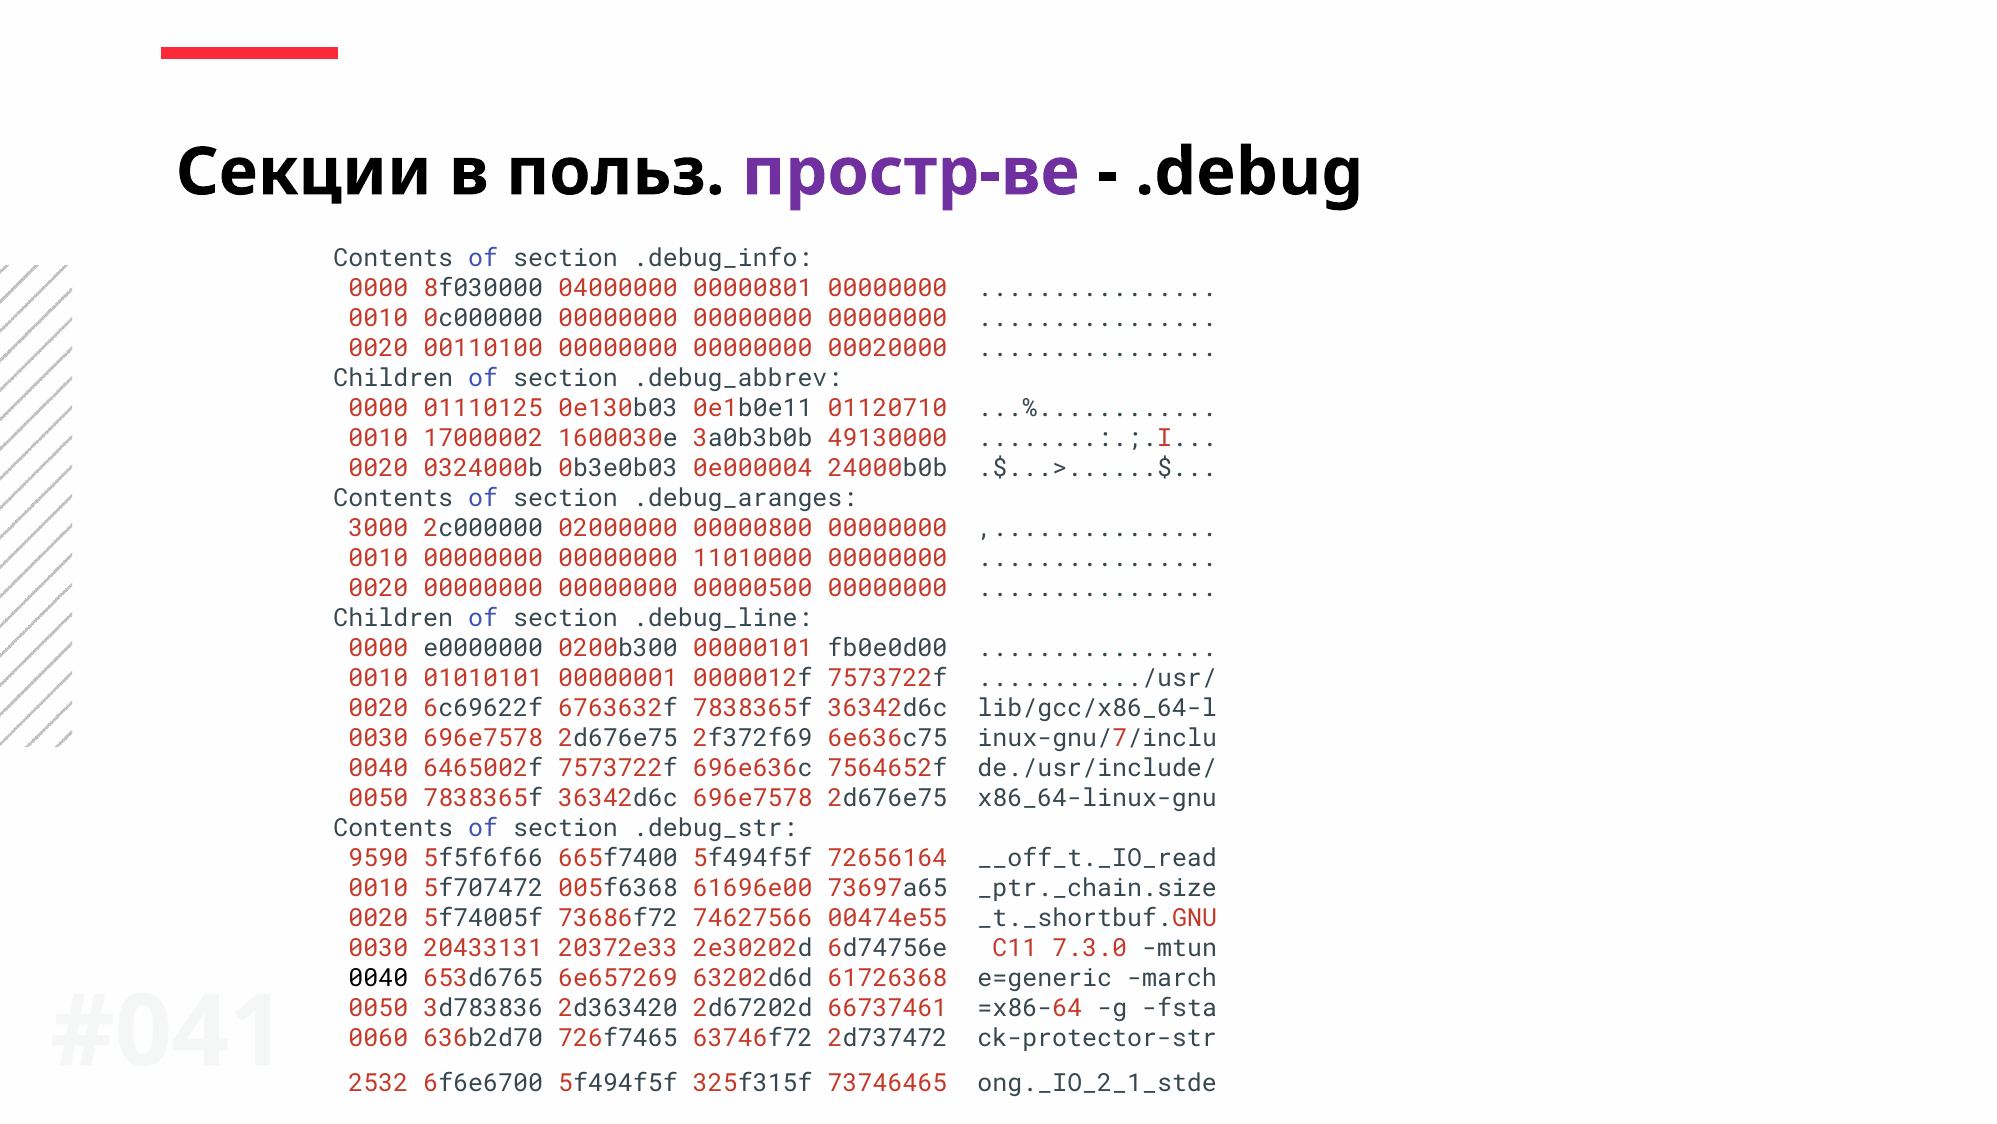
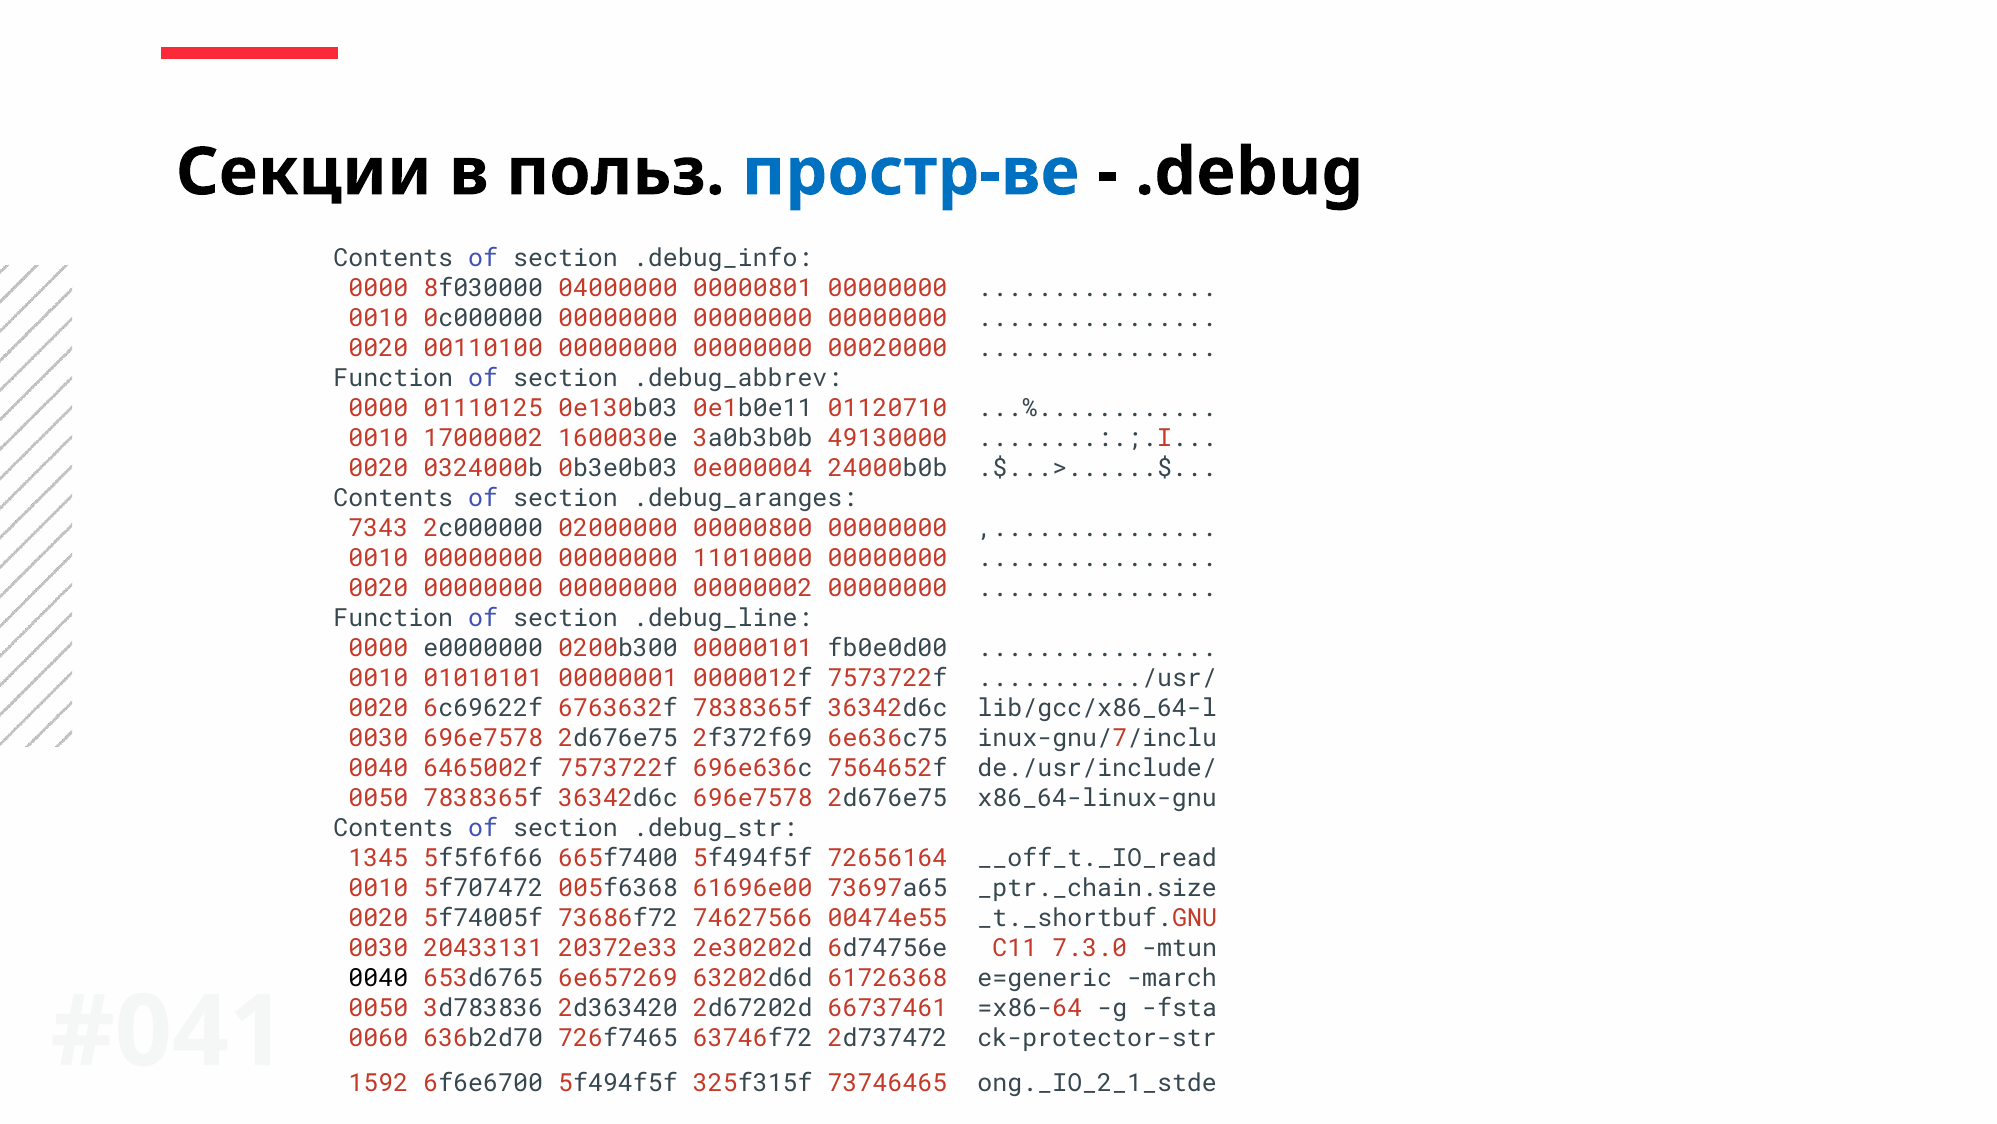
простр-ве colour: purple -> blue
Children at (393, 378): Children -> Function
3000: 3000 -> 7343
00000500: 00000500 -> 00000002
Children at (393, 618): Children -> Function
9590: 9590 -> 1345
2532: 2532 -> 1592
